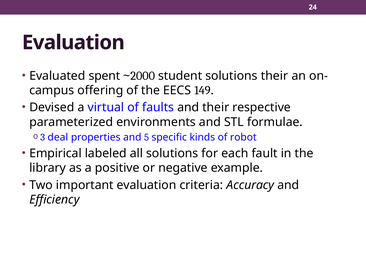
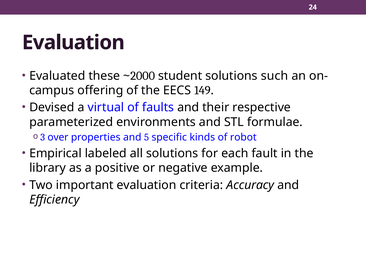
spent: spent -> these
solutions their: their -> such
deal: deal -> over
